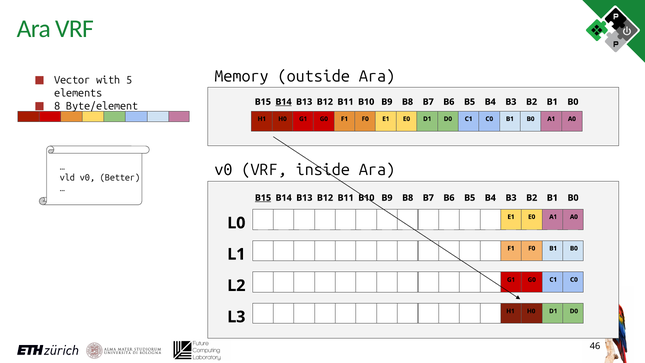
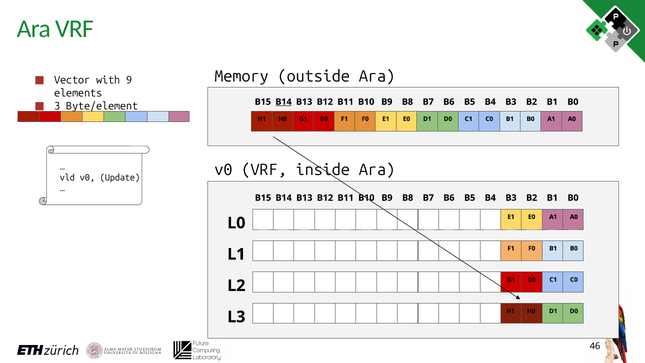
5: 5 -> 9
8: 8 -> 3
Better: Better -> Update
B15 at (263, 198) underline: present -> none
